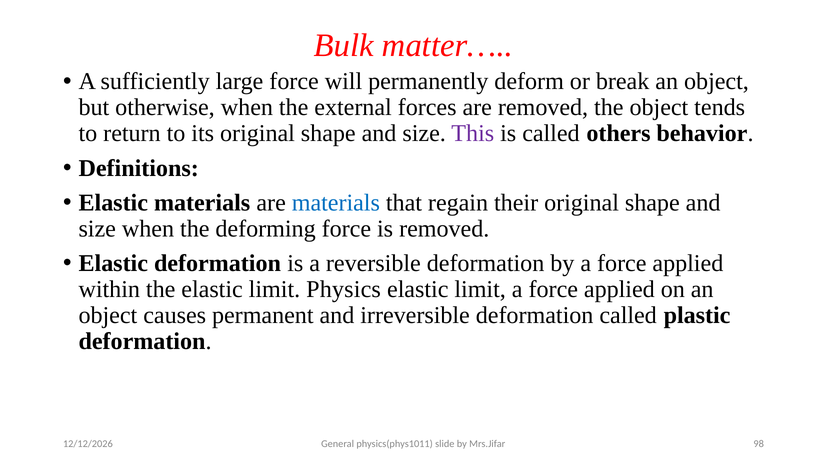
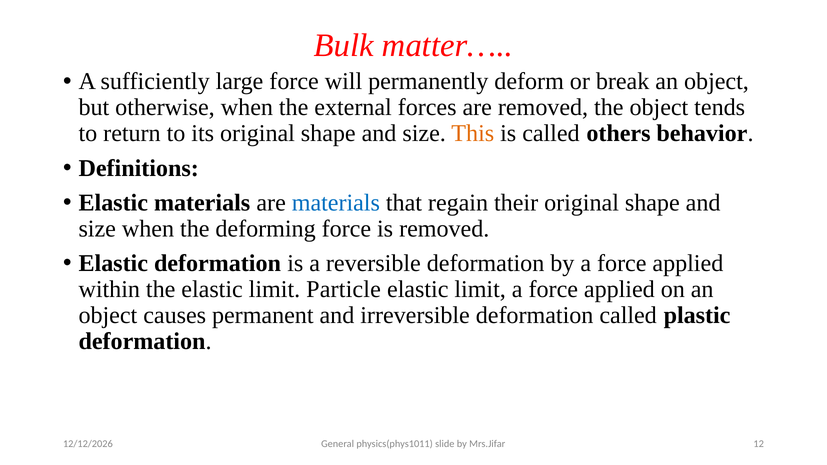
This colour: purple -> orange
Physics: Physics -> Particle
98: 98 -> 12
